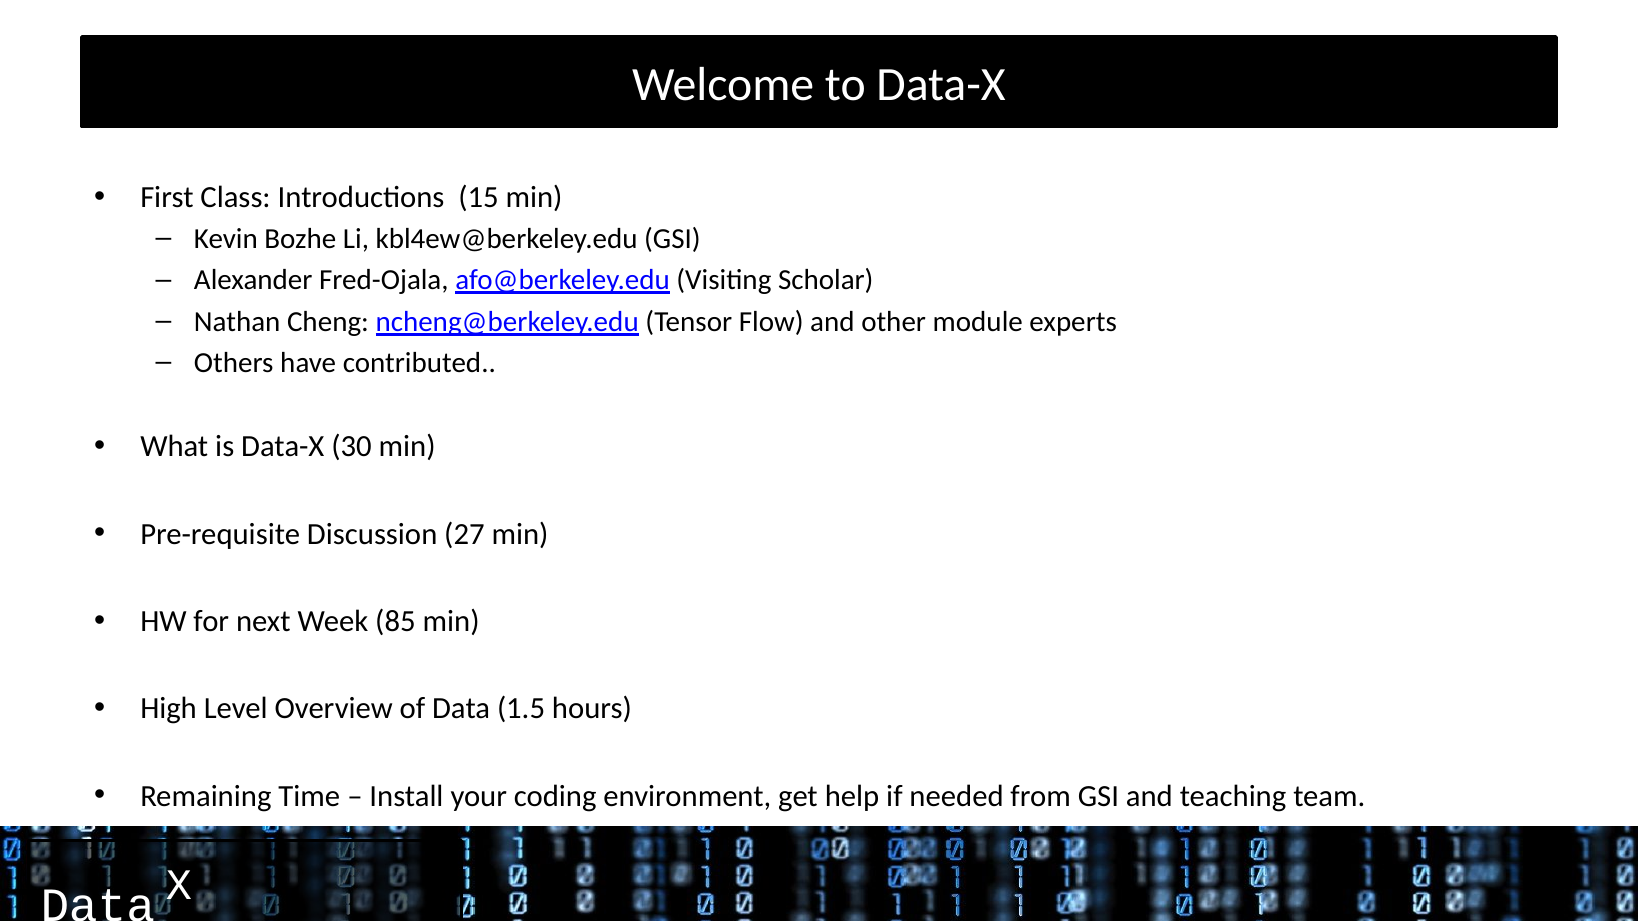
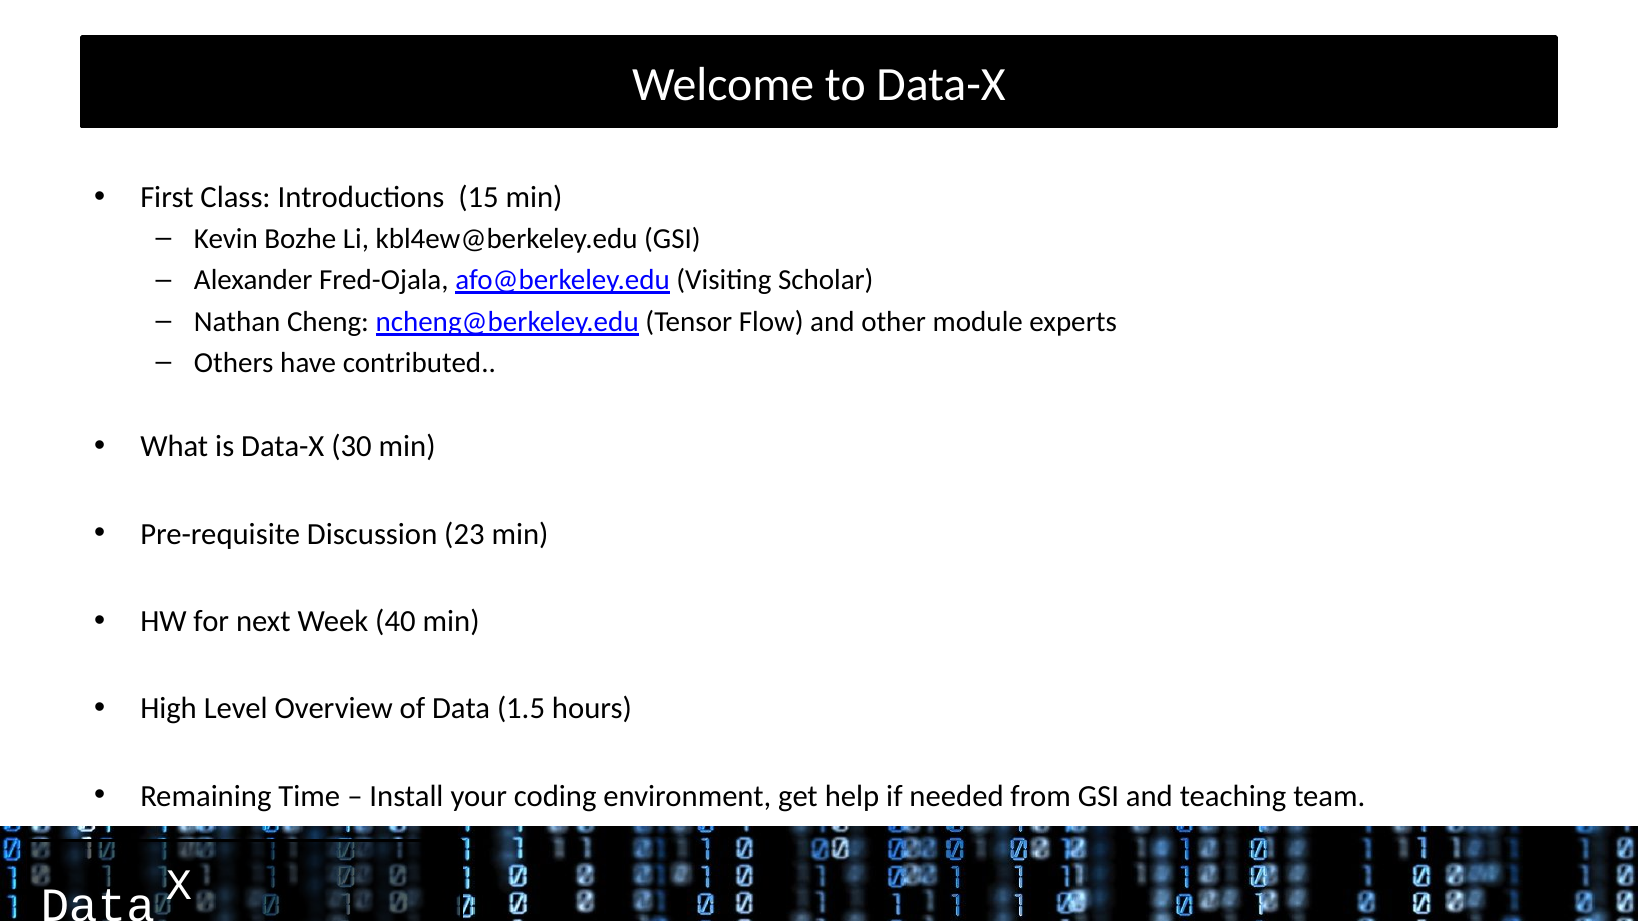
27: 27 -> 23
85: 85 -> 40
